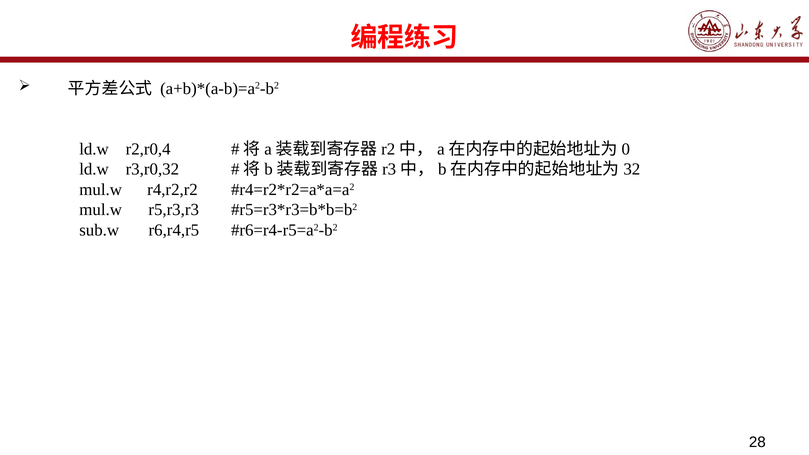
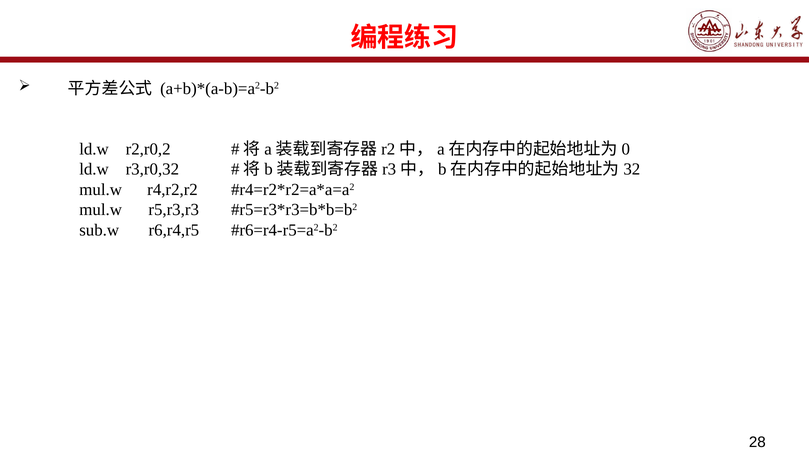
r2,r0,4: r2,r0,4 -> r2,r0,2
